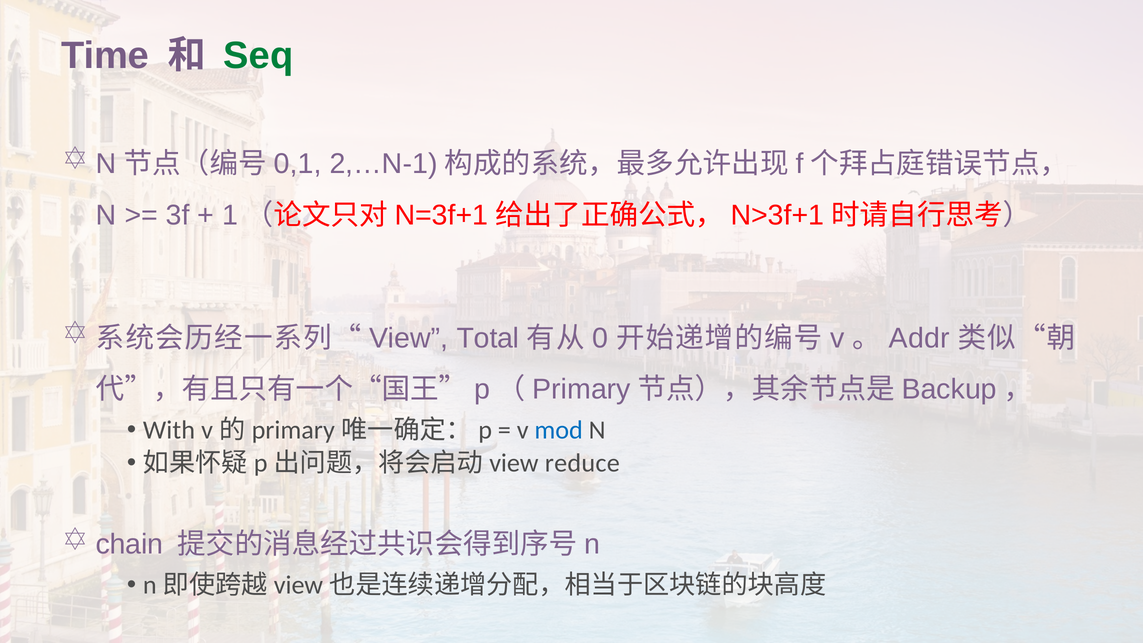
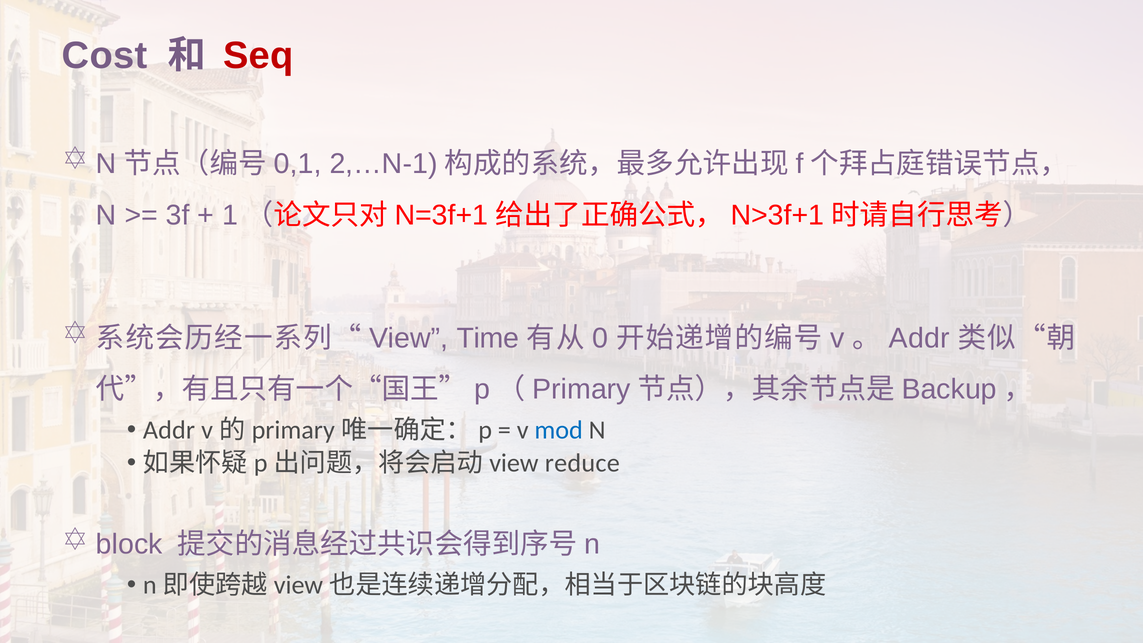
Time: Time -> Cost
Seq colour: green -> red
Total: Total -> Time
With at (169, 430): With -> Addr
chain: chain -> block
